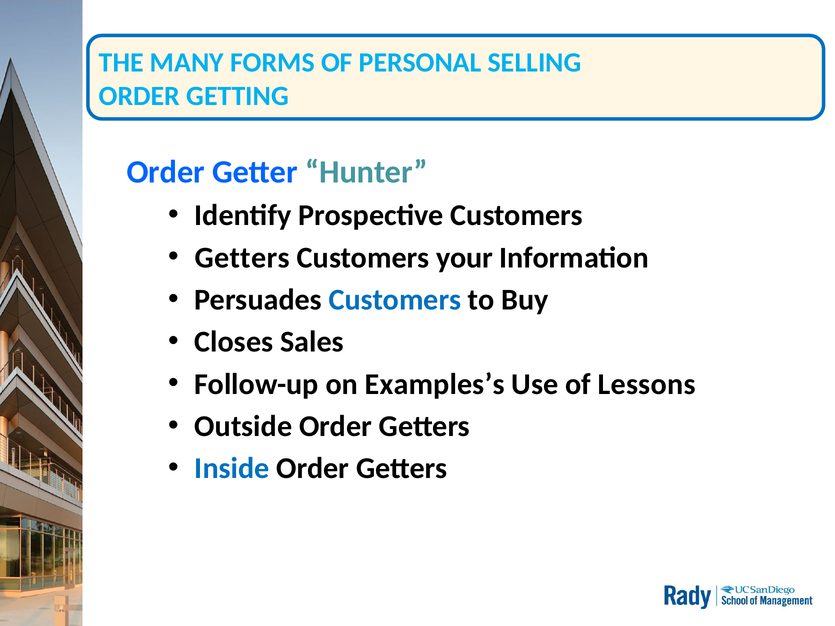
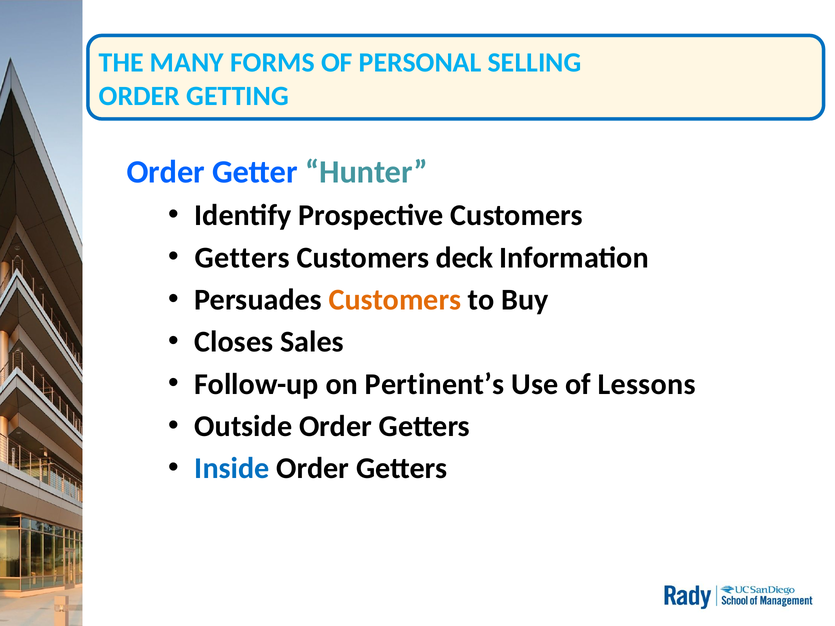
your: your -> deck
Customers at (395, 300) colour: blue -> orange
Examples’s: Examples’s -> Pertinent’s
